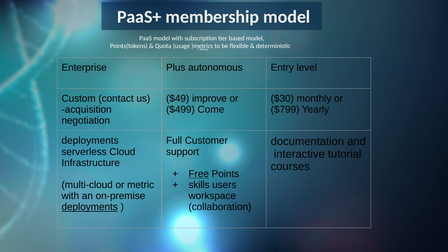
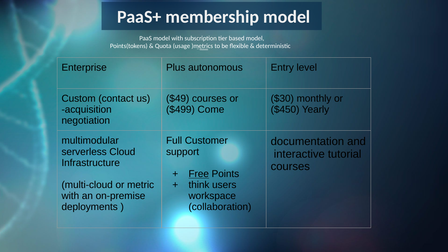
$49 improve: improve -> courses
$799: $799 -> $450
deployments at (90, 141): deployments -> multimodular
skills: skills -> think
deployments at (90, 207) underline: present -> none
